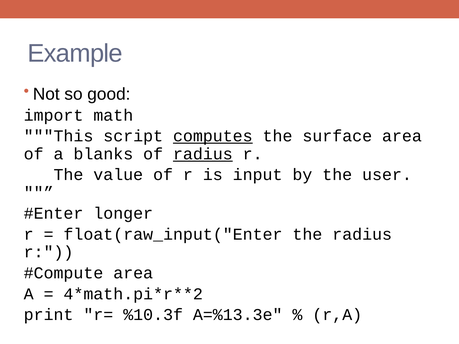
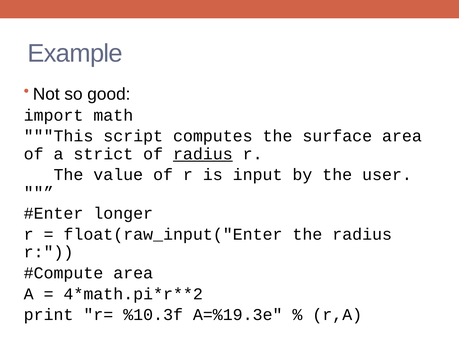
computes underline: present -> none
blanks: blanks -> strict
A=%13.3e: A=%13.3e -> A=%19.3e
